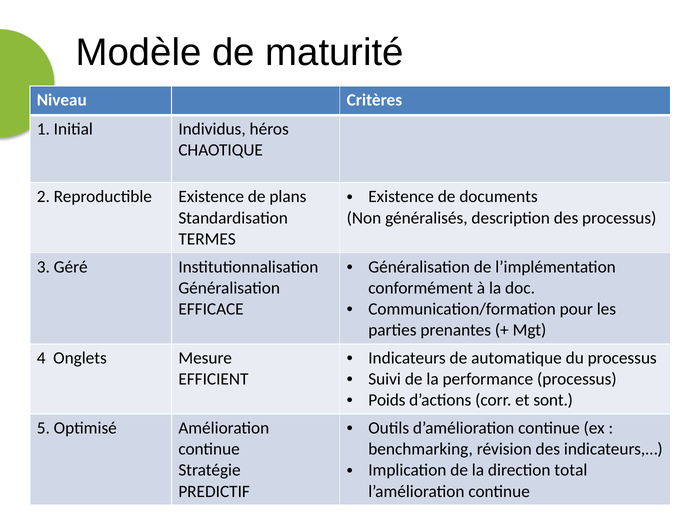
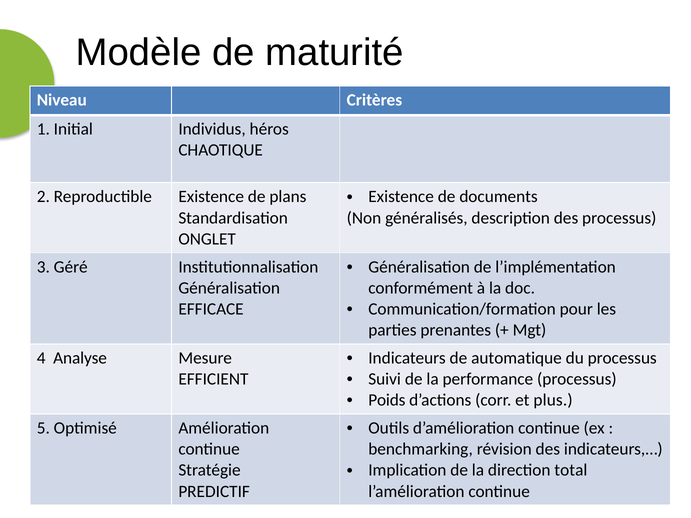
TERMES: TERMES -> ONGLET
Onglets: Onglets -> Analyse
sont: sont -> plus
